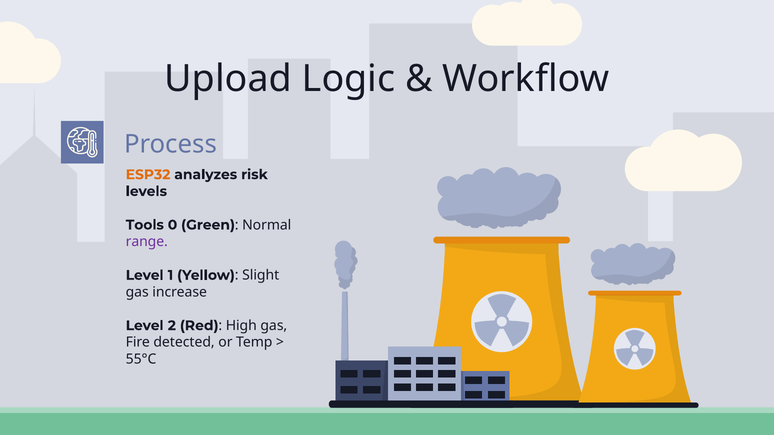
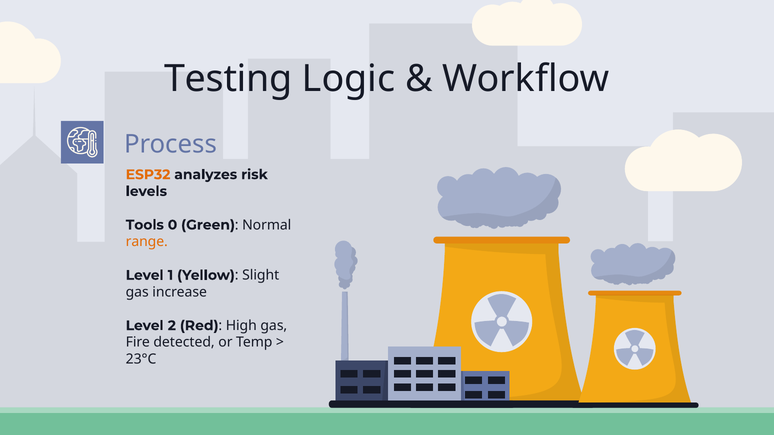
Upload: Upload -> Testing
range colour: purple -> orange
55°C: 55°C -> 23°C
